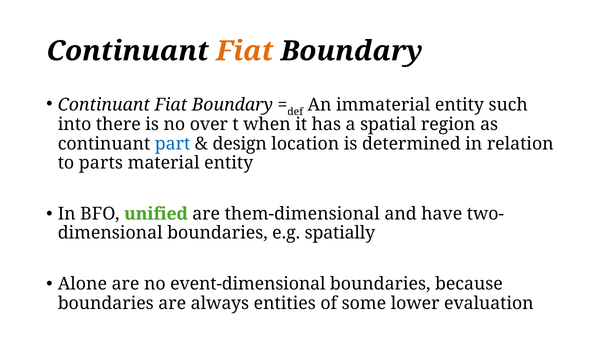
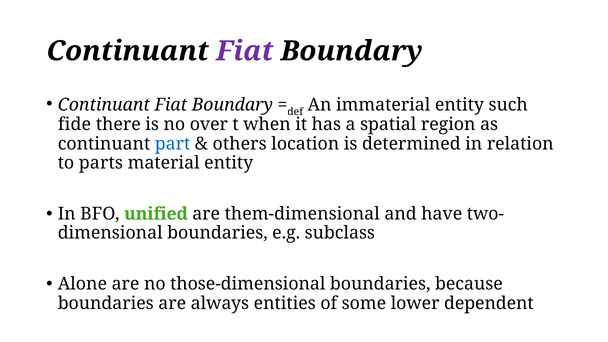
Fiat at (245, 51) colour: orange -> purple
into: into -> fide
design: design -> others
spatially: spatially -> subclass
event-dimensional: event-dimensional -> those-dimensional
evaluation: evaluation -> dependent
